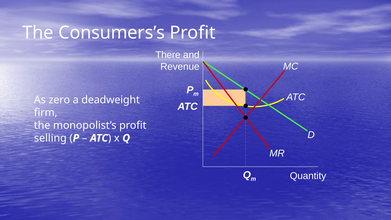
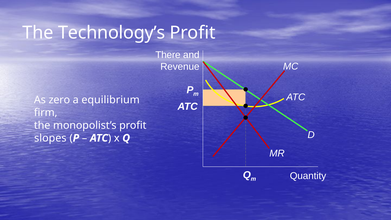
Consumers’s: Consumers’s -> Technology’s
deadweight: deadweight -> equilibrium
selling: selling -> slopes
